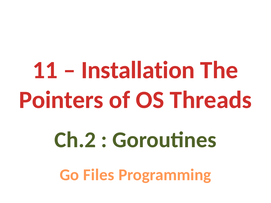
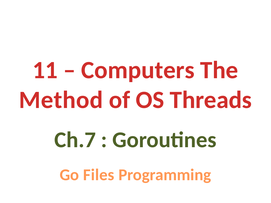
Installation: Installation -> Computers
Pointers: Pointers -> Method
Ch.2: Ch.2 -> Ch.7
